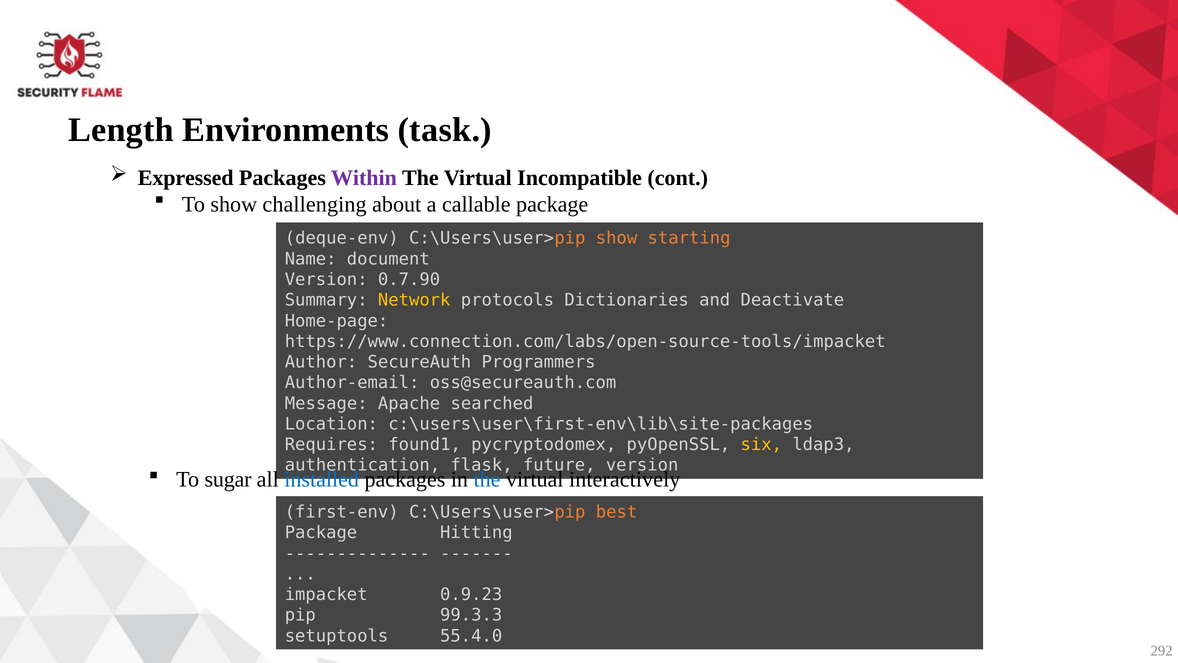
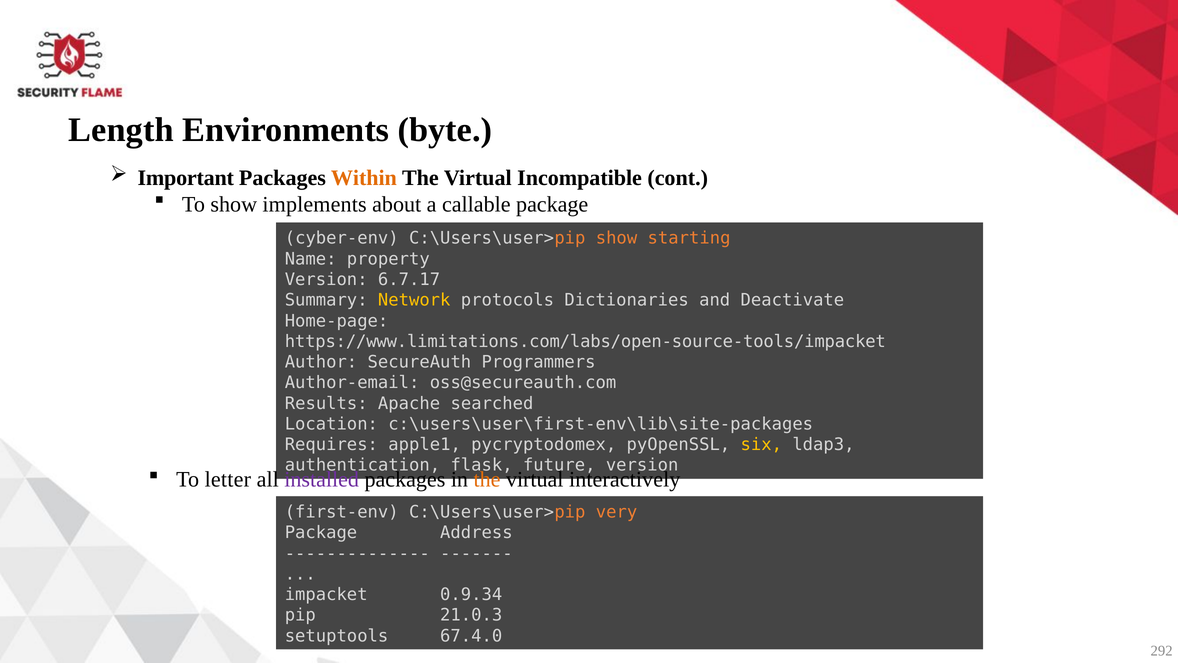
task: task -> byte
Expressed: Expressed -> Important
Within colour: purple -> orange
challenging: challenging -> implements
deque-env: deque-env -> cyber-env
document: document -> property
0.7.90: 0.7.90 -> 6.7.17
https://www.connection.com/labs/open-source-tools/impacket: https://www.connection.com/labs/open-source-tools/impacket -> https://www.limitations.com/labs/open-source-tools/impacket
Message: Message -> Results
found1: found1 -> apple1
sugar: sugar -> letter
installed colour: blue -> purple
the at (487, 479) colour: blue -> orange
best: best -> very
Hitting: Hitting -> Address
0.9.23: 0.9.23 -> 0.9.34
99.3.3: 99.3.3 -> 21.0.3
55.4.0: 55.4.0 -> 67.4.0
